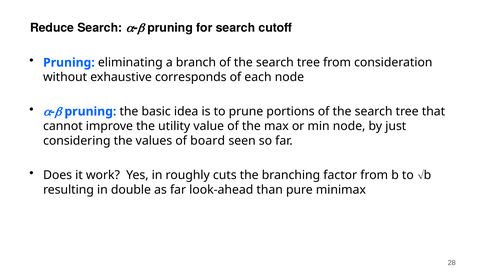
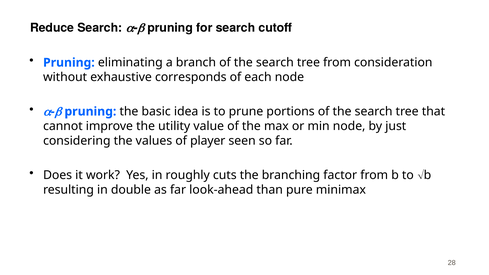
board: board -> player
